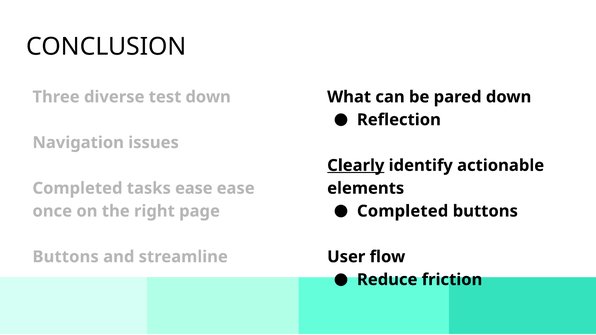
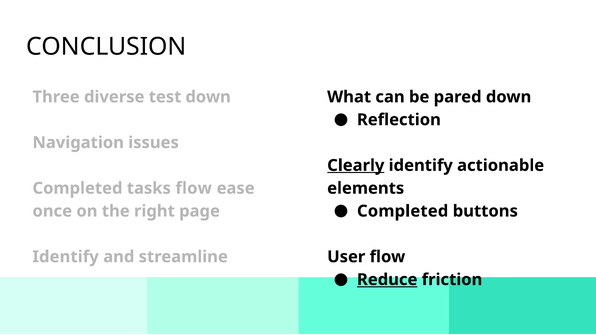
tasks ease: ease -> flow
Buttons at (66, 257): Buttons -> Identify
Reduce underline: none -> present
